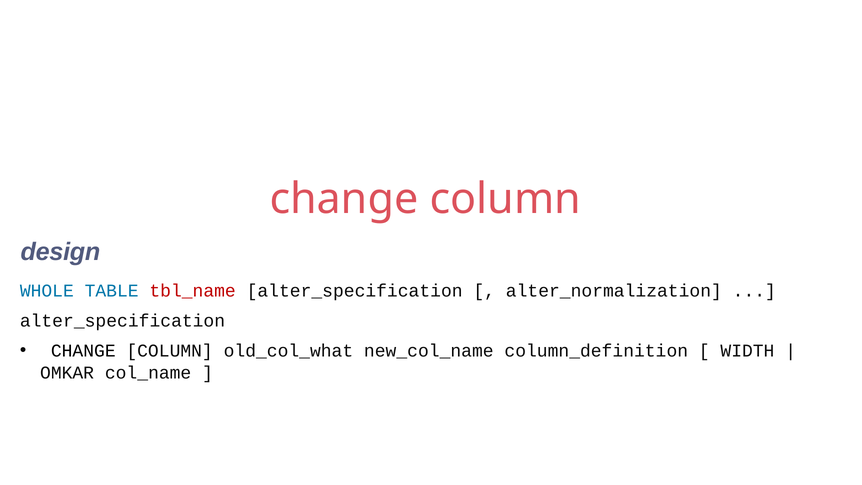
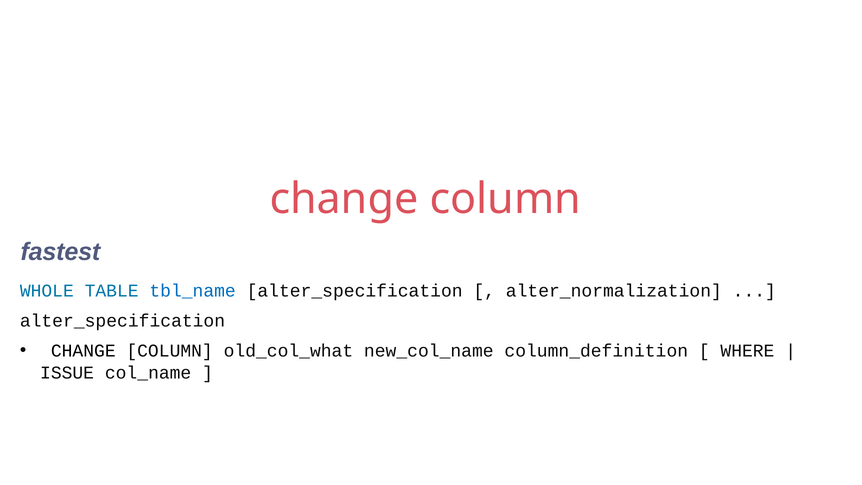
design: design -> fastest
tbl_name colour: red -> blue
WIDTH: WIDTH -> WHERE
OMKAR: OMKAR -> ISSUE
